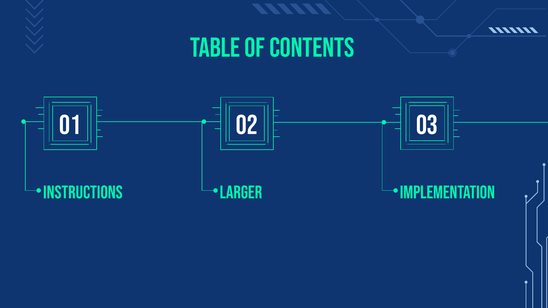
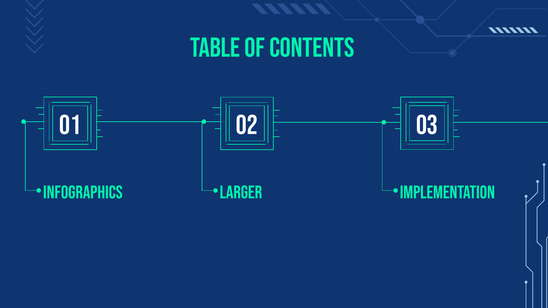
INSTRUCTIONS: INSTRUCTIONS -> INFOGRAPHICS
